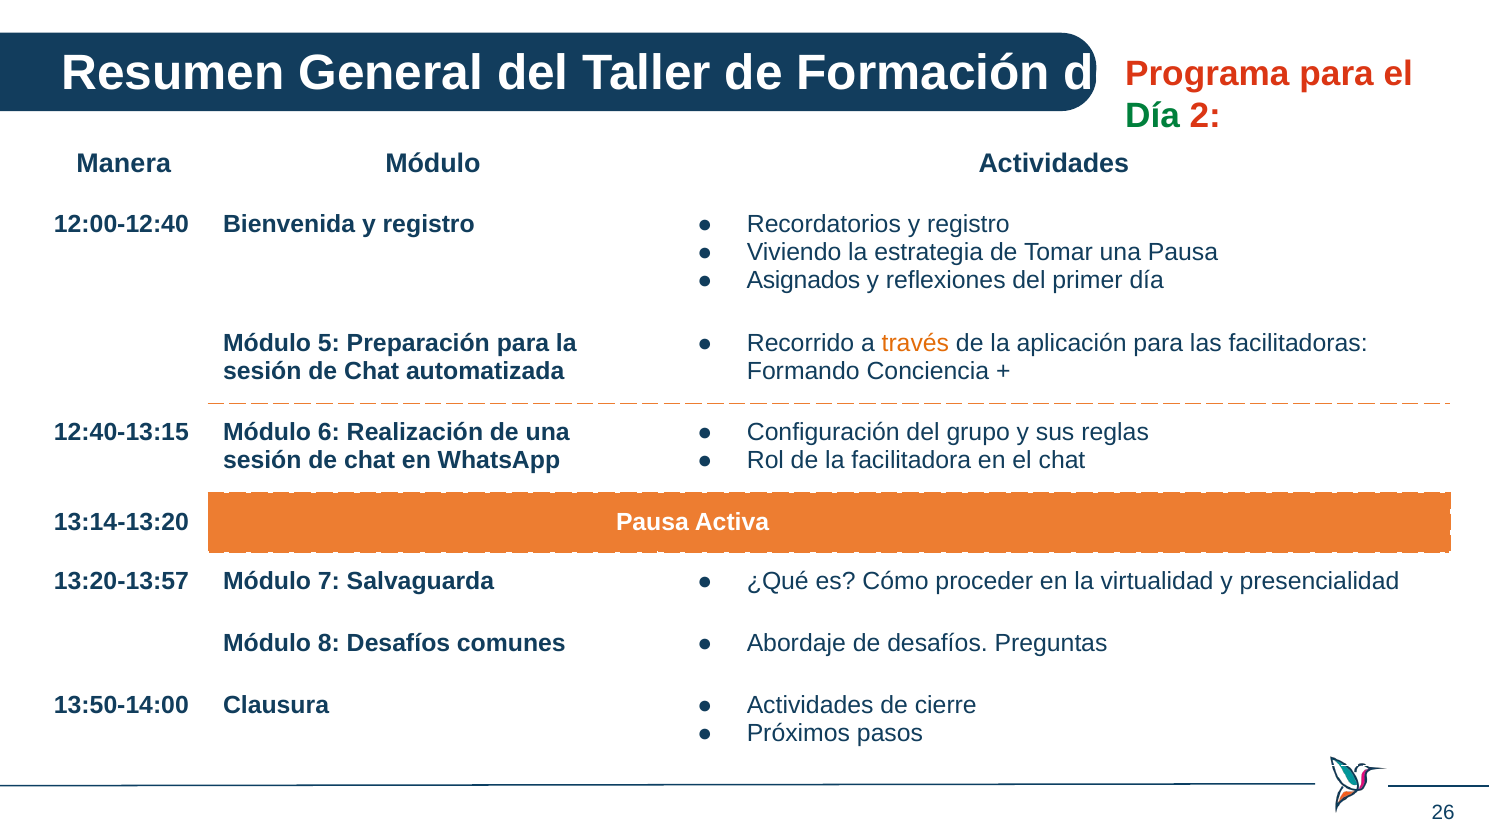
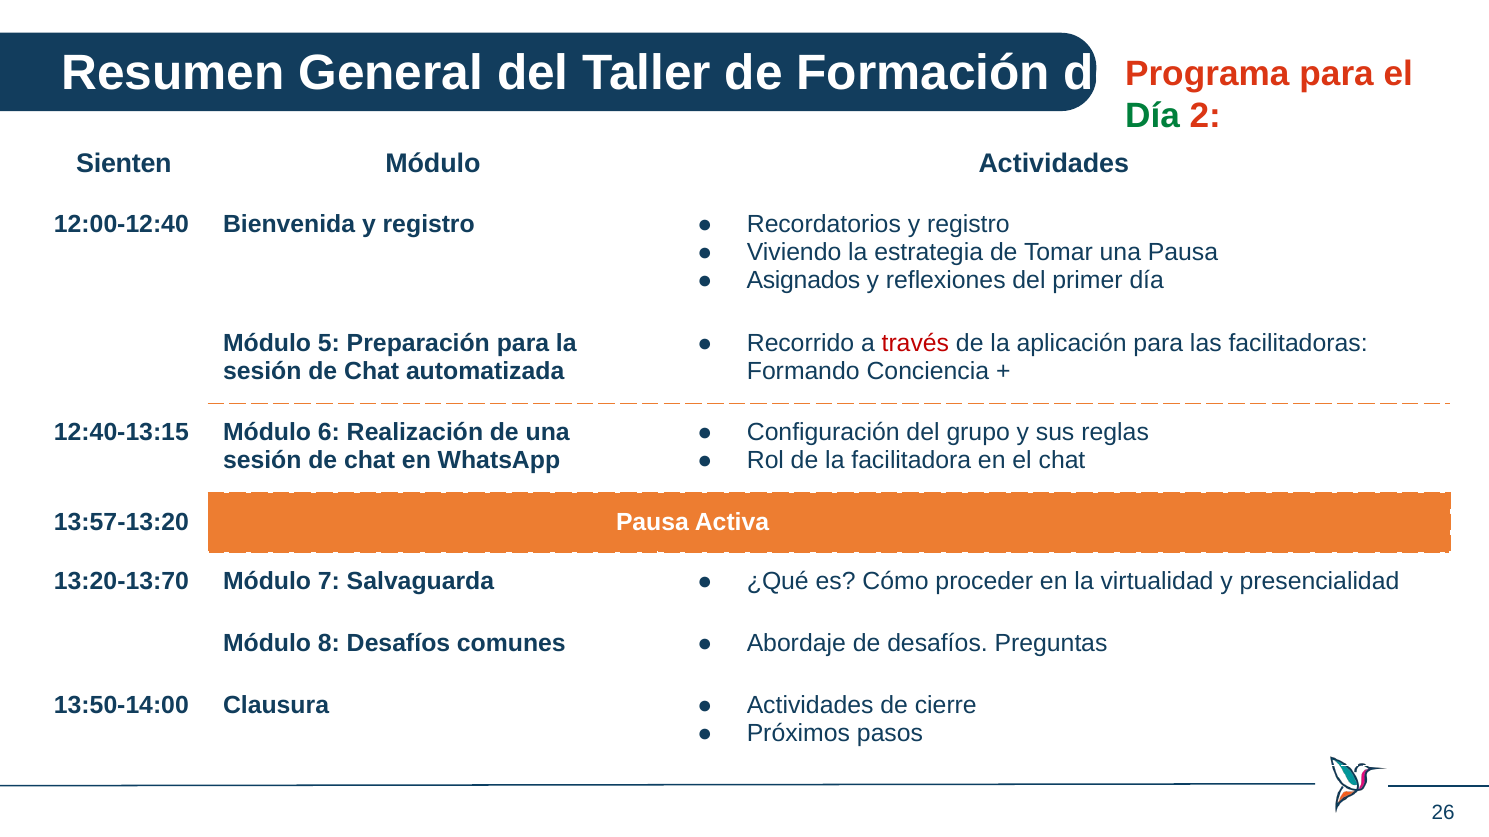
Manera: Manera -> Sienten
través colour: orange -> red
13:14-13:20: 13:14-13:20 -> 13:57-13:20
13:20-13:57: 13:20-13:57 -> 13:20-13:70
